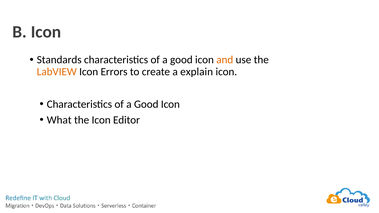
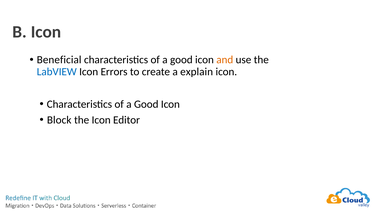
Standards: Standards -> Beneficial
LabVIEW colour: orange -> blue
What: What -> Block
